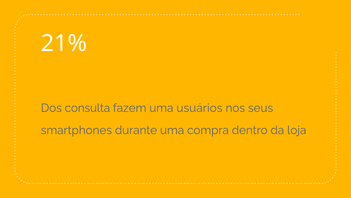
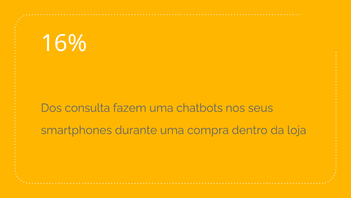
21%: 21% -> 16%
usuários: usuários -> chatbots
